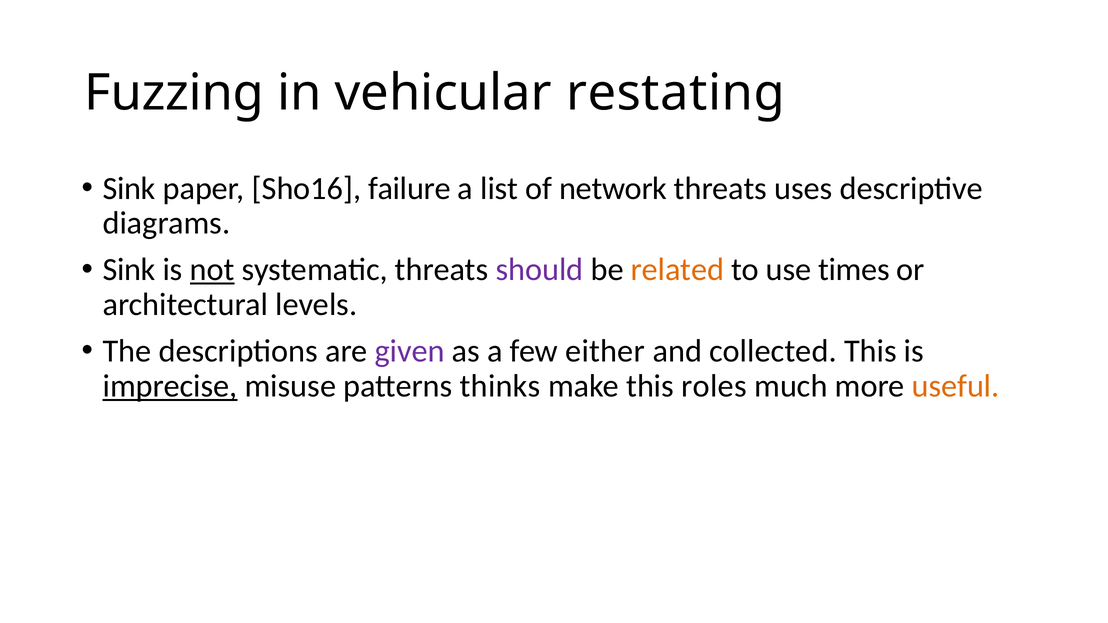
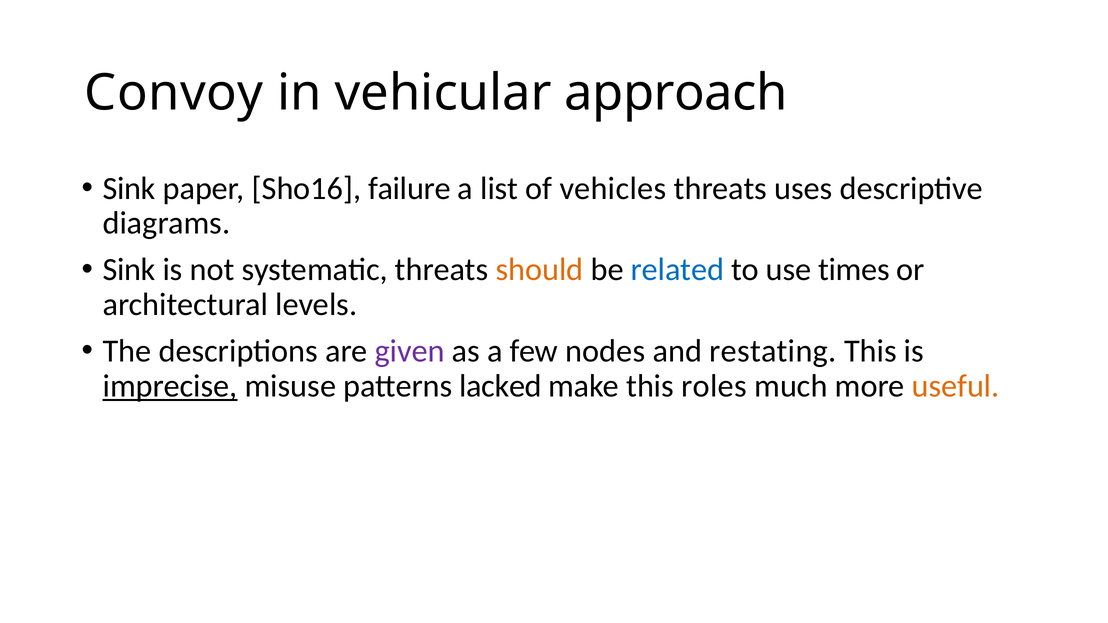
Fuzzing: Fuzzing -> Convoy
restating: restating -> approach
network: network -> vehicles
not underline: present -> none
should colour: purple -> orange
related colour: orange -> blue
either: either -> nodes
collected: collected -> restating
thinks: thinks -> lacked
